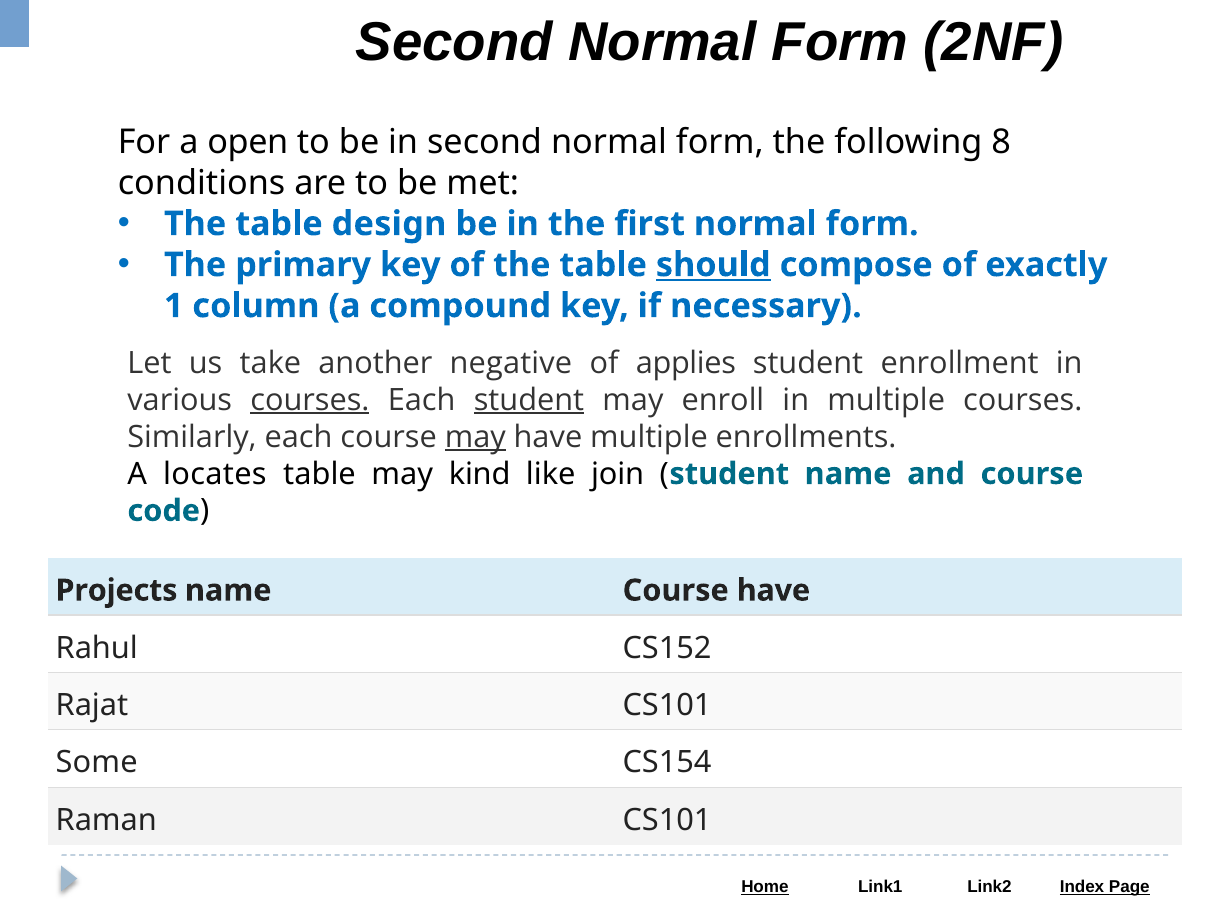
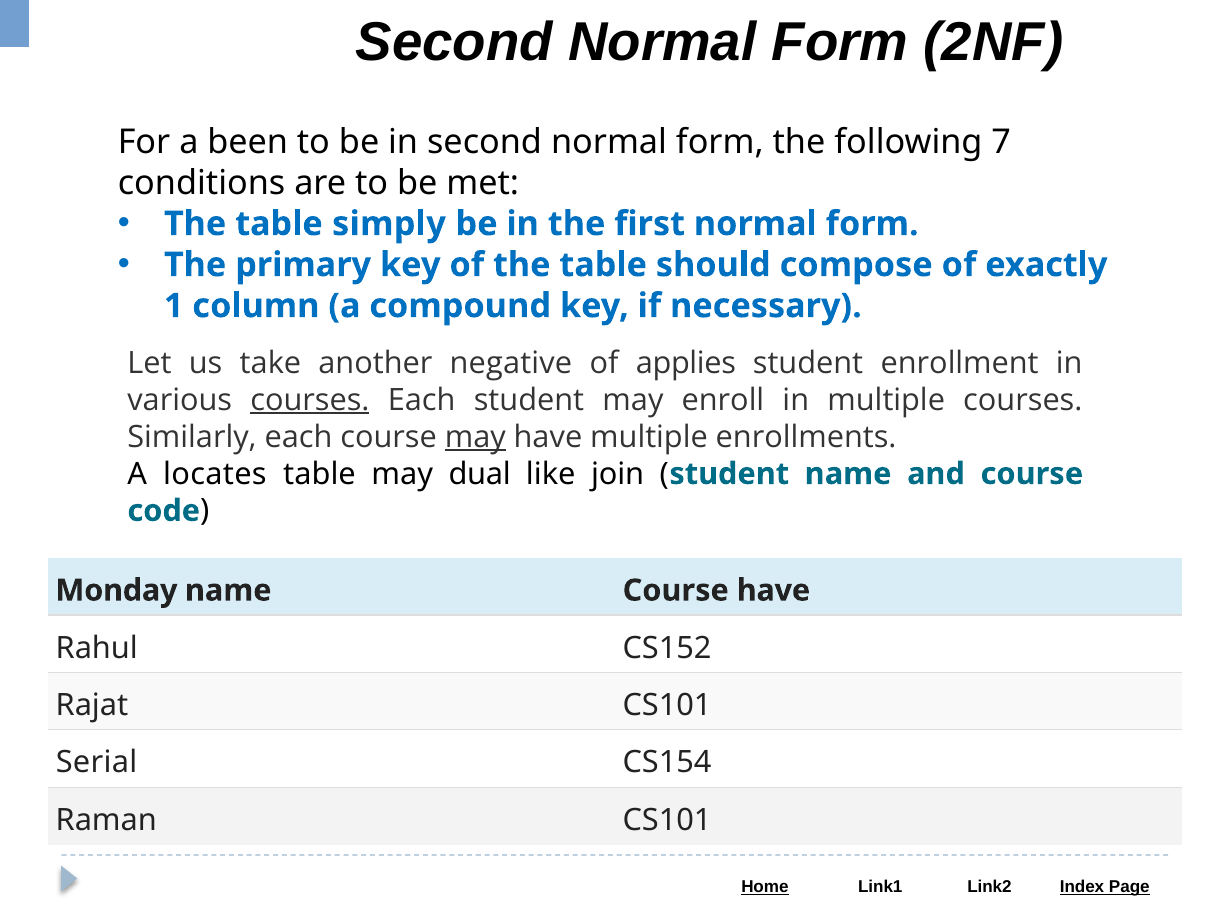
open: open -> been
8: 8 -> 7
design: design -> simply
should underline: present -> none
student at (529, 400) underline: present -> none
kind: kind -> dual
Projects: Projects -> Monday
Some: Some -> Serial
